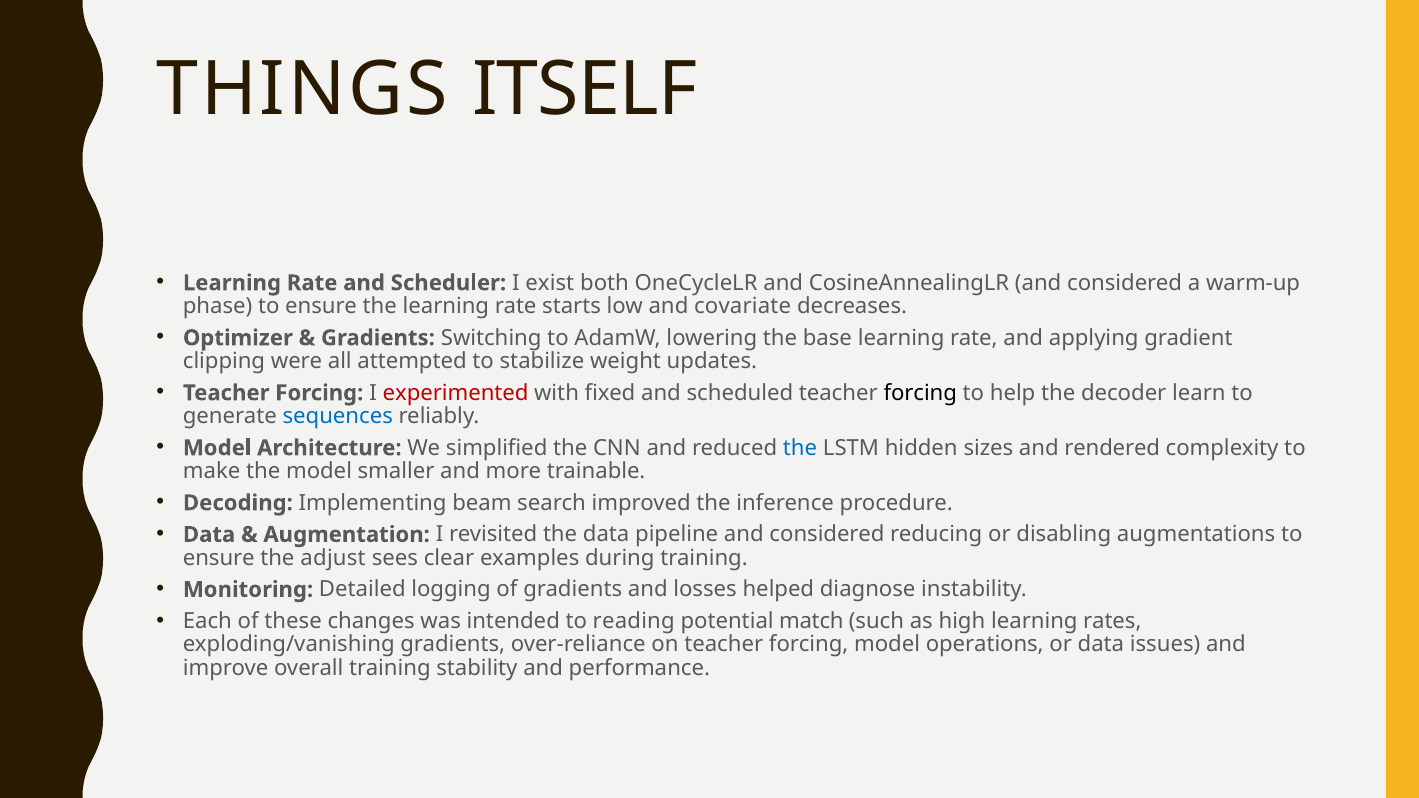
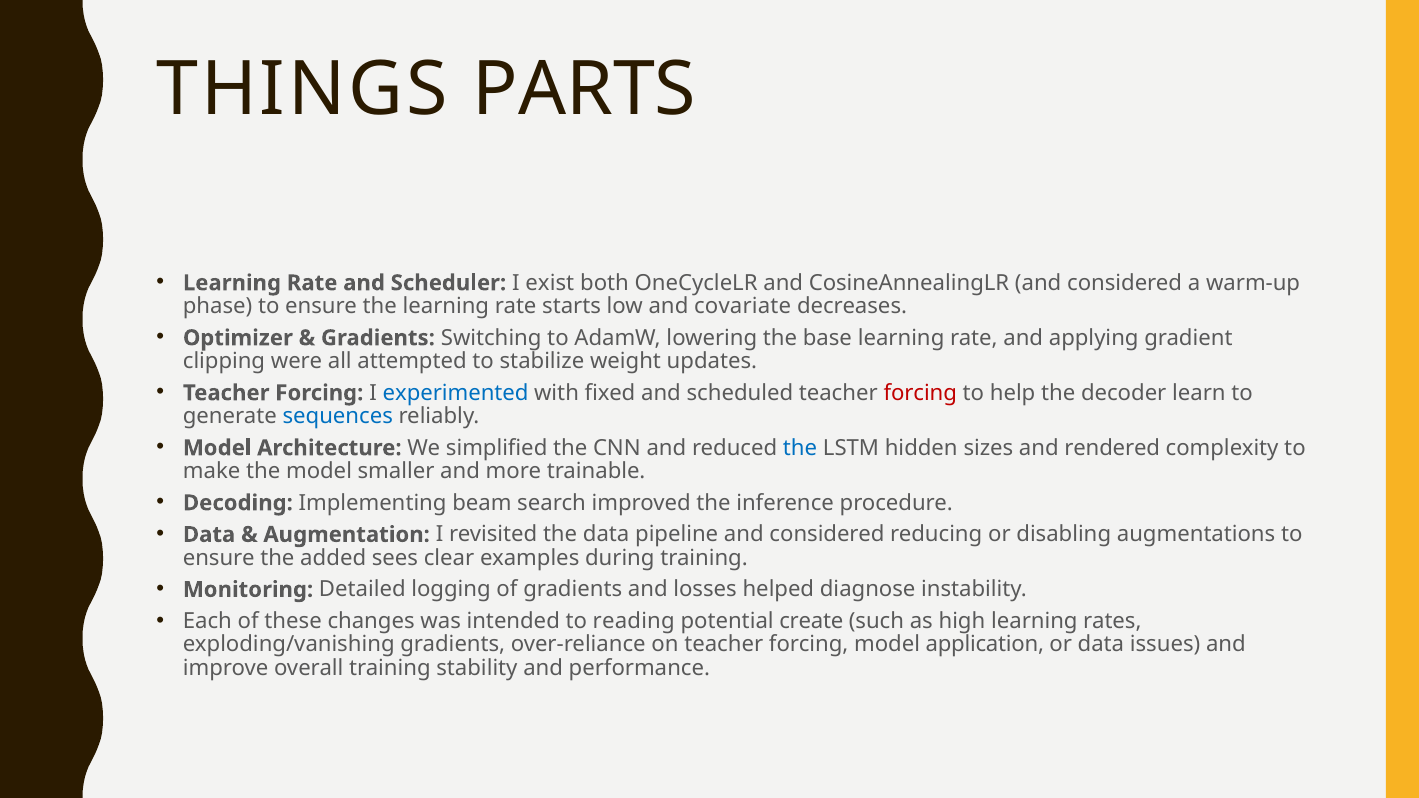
ITSELF: ITSELF -> PARTS
experimented colour: red -> blue
forcing at (920, 393) colour: black -> red
adjust: adjust -> added
match: match -> create
operations: operations -> application
